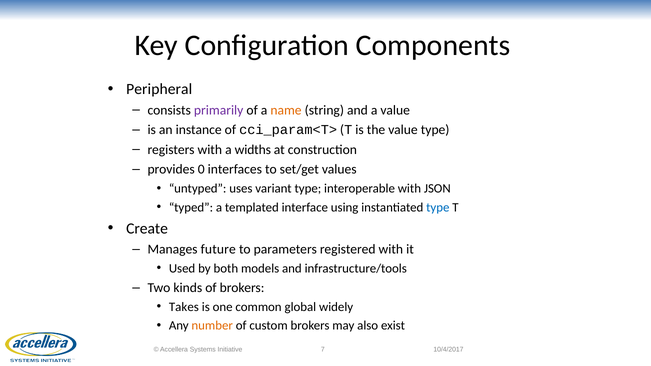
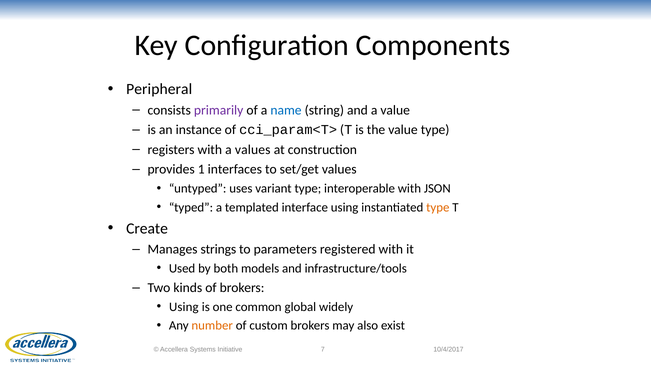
name colour: orange -> blue
a widths: widths -> values
0: 0 -> 1
type at (438, 207) colour: blue -> orange
future: future -> strings
Takes at (184, 307): Takes -> Using
